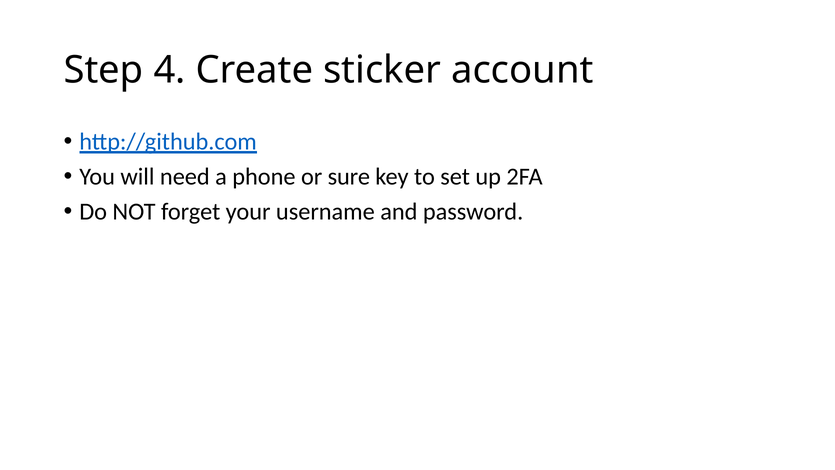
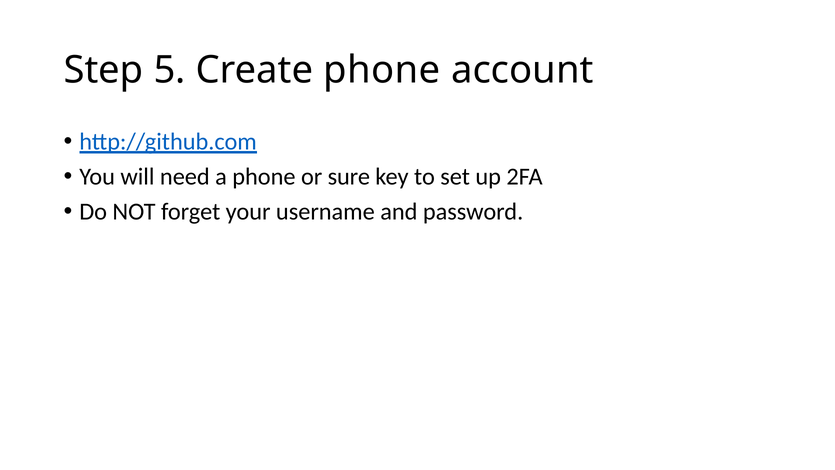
4: 4 -> 5
Create sticker: sticker -> phone
